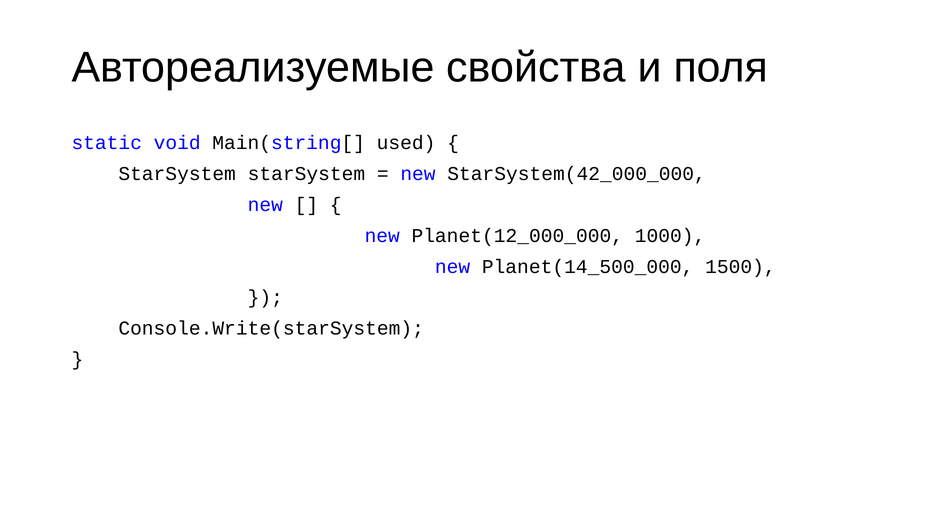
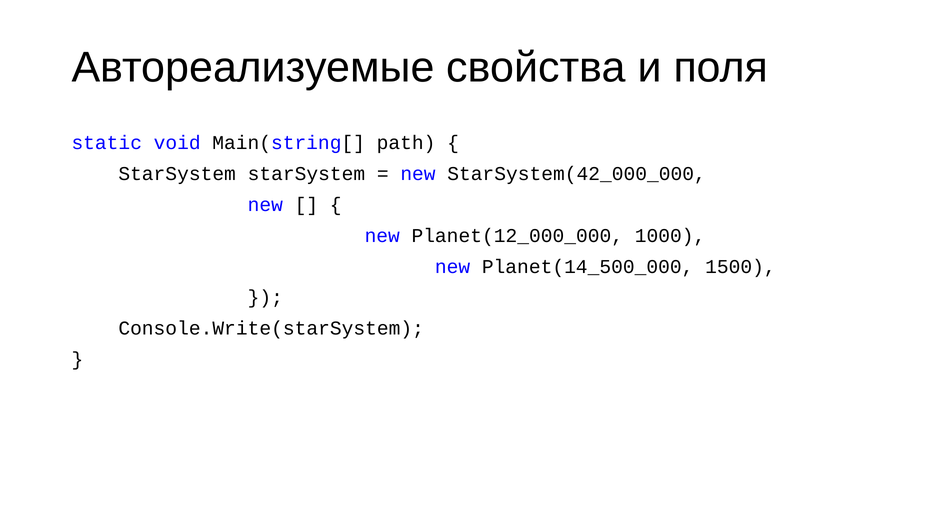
used: used -> path
